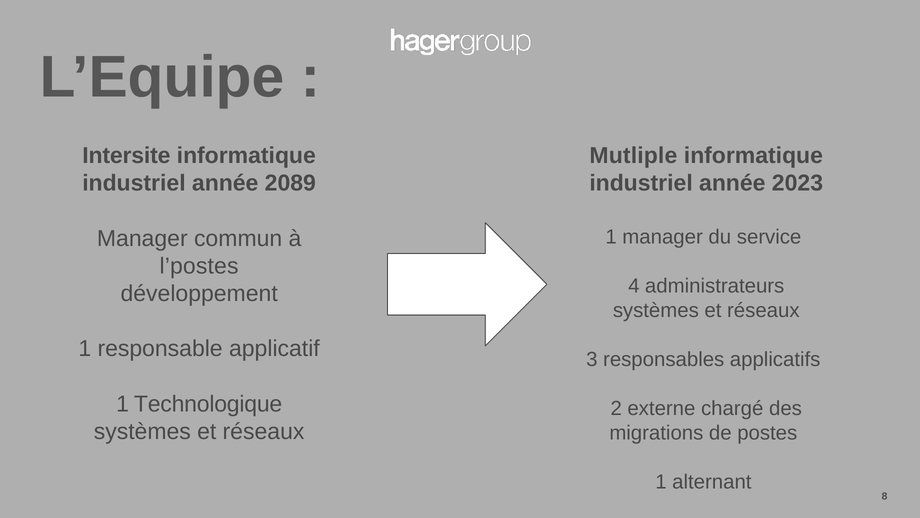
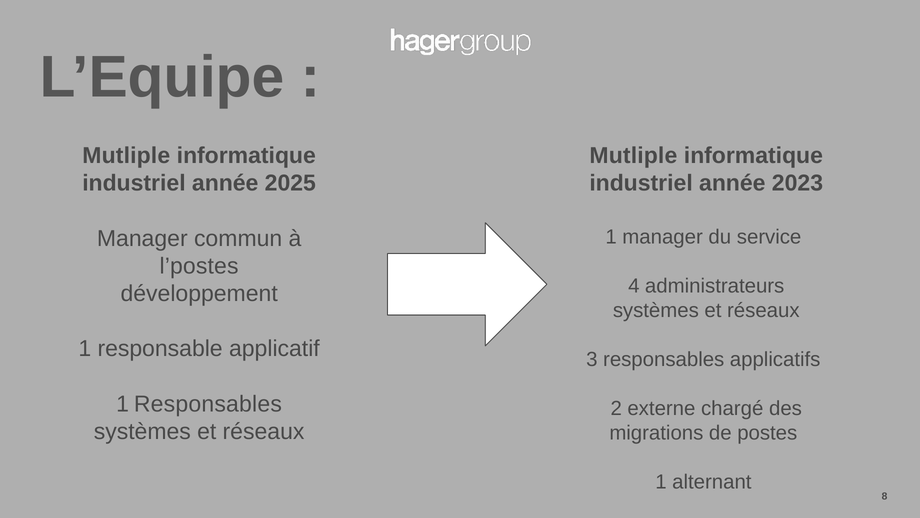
Intersite at (126, 156): Intersite -> Mutliple
2089: 2089 -> 2025
1 Technologique: Technologique -> Responsables
